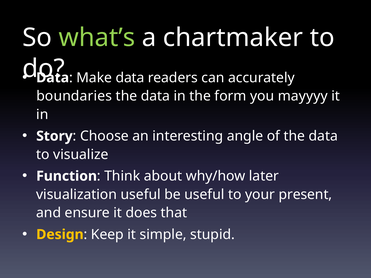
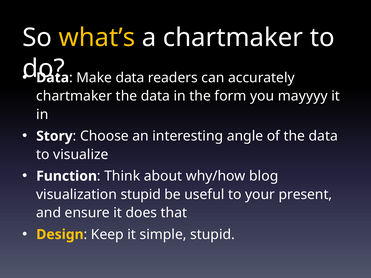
what’s colour: light green -> yellow
boundaries at (74, 96): boundaries -> chartmaker
later: later -> blog
visualization useful: useful -> stupid
